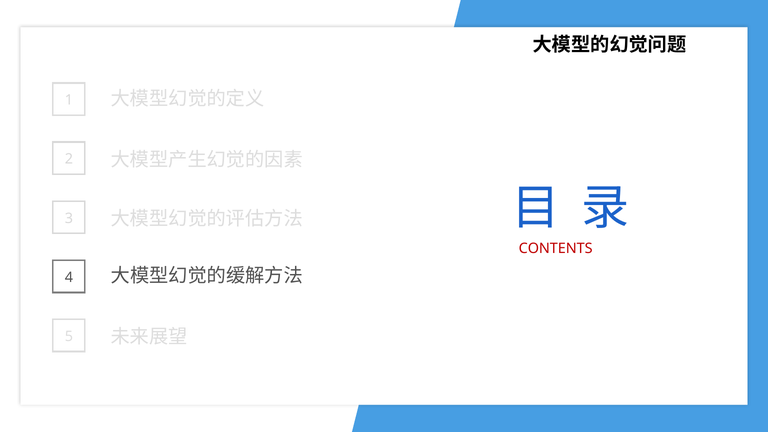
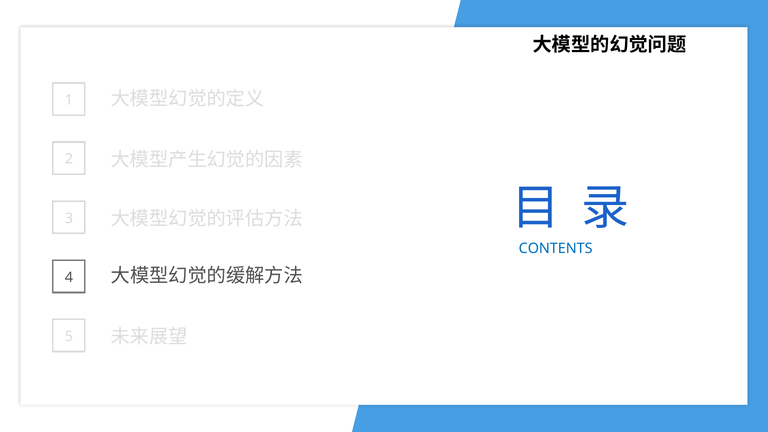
CONTENTS colour: red -> blue
